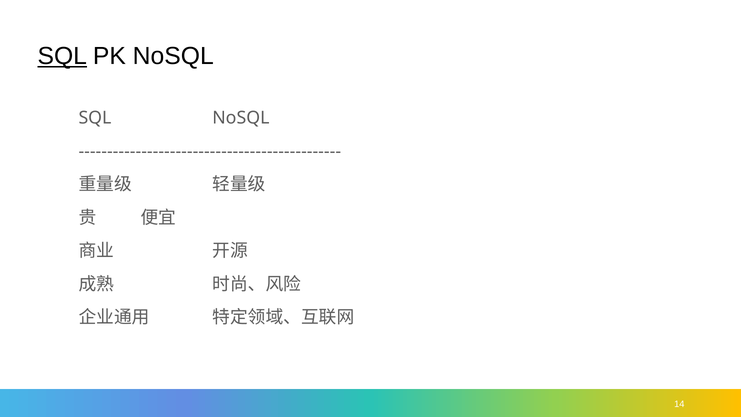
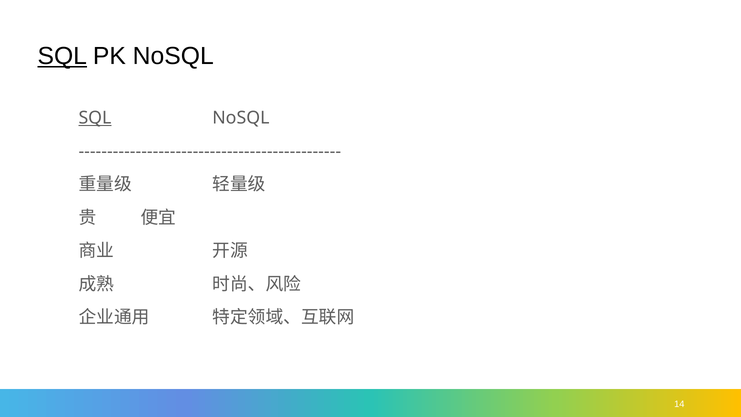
SQL at (95, 118) underline: none -> present
